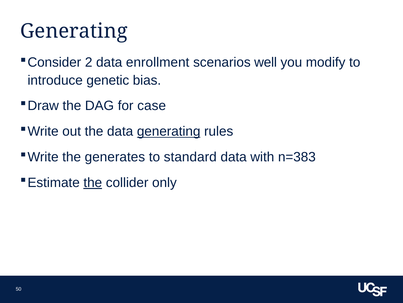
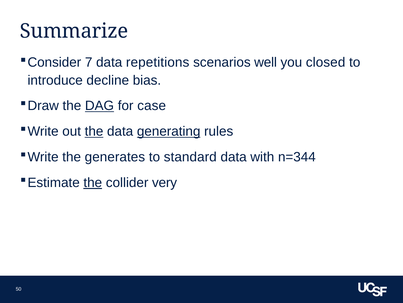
Generating at (74, 31): Generating -> Summarize
2: 2 -> 7
enrollment: enrollment -> repetitions
modify: modify -> closed
genetic: genetic -> decline
DAG underline: none -> present
the at (94, 131) underline: none -> present
n=383: n=383 -> n=344
only: only -> very
